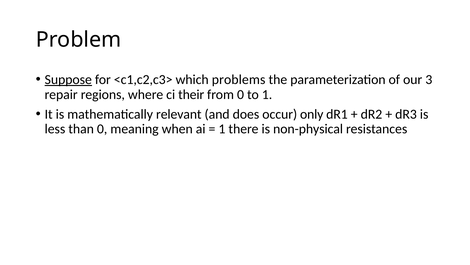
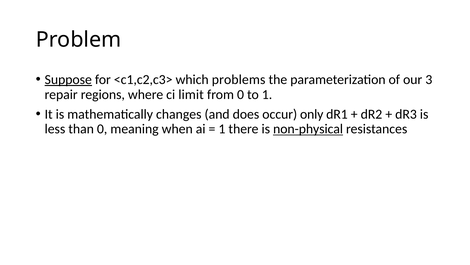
their: their -> limit
relevant: relevant -> changes
non-physical underline: none -> present
